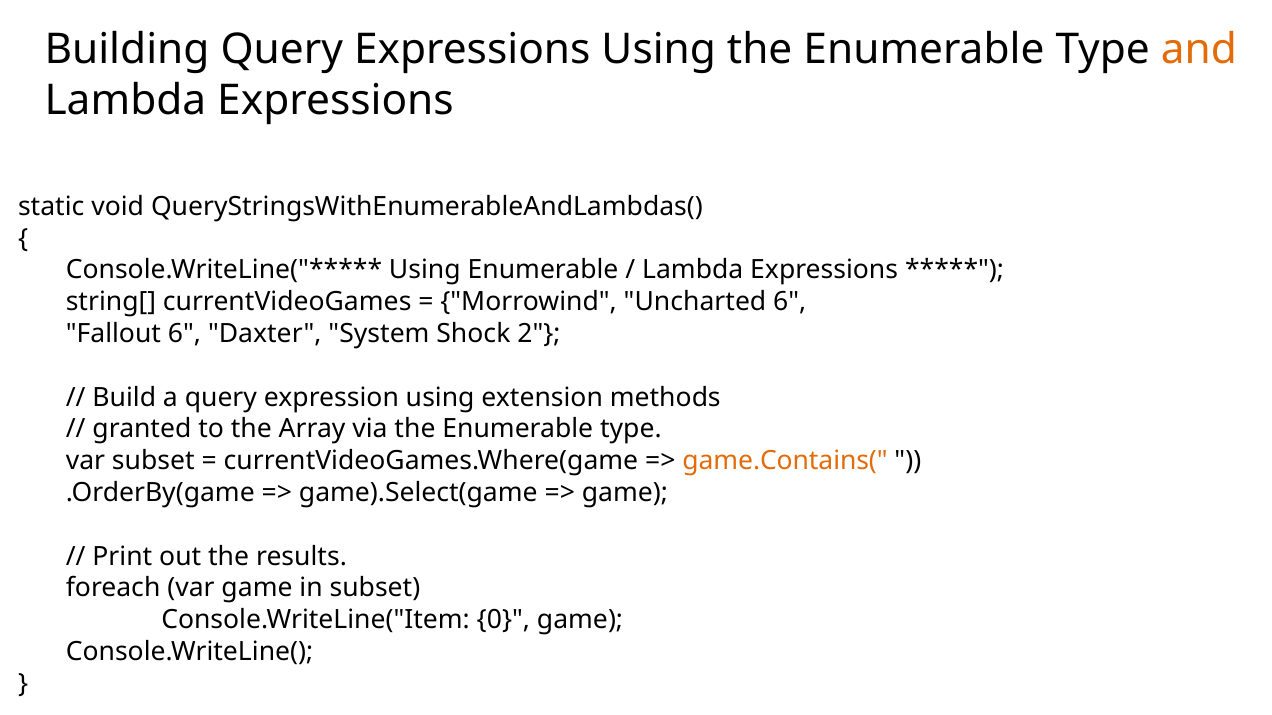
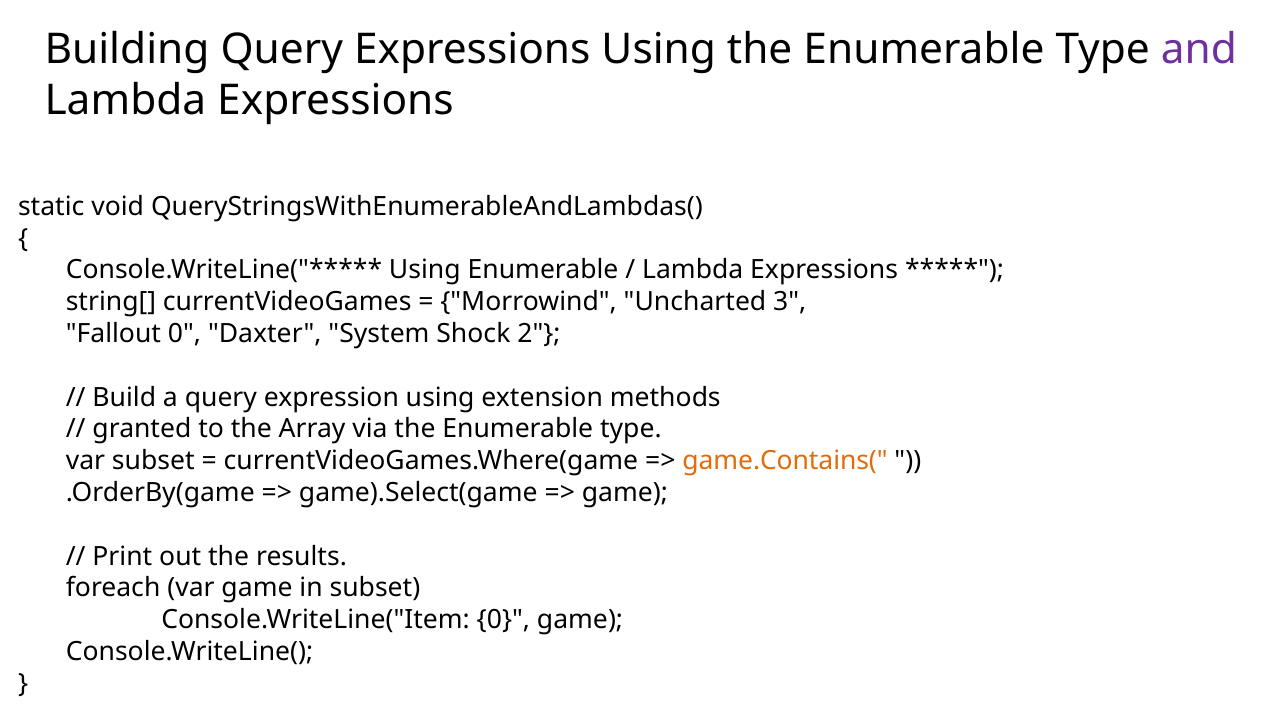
and colour: orange -> purple
Uncharted 6: 6 -> 3
Fallout 6: 6 -> 0
